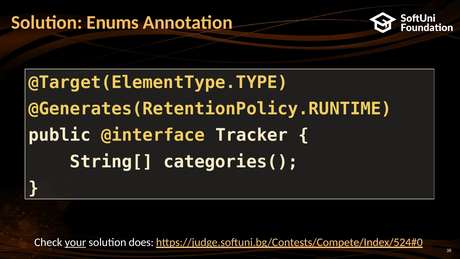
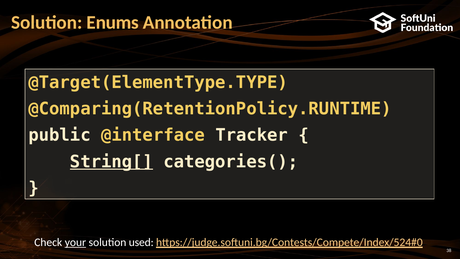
@Generates(RetentionPolicy.RUNTIME: @Generates(RetentionPolicy.RUNTIME -> @Comparing(RetentionPolicy.RUNTIME
String[ underline: none -> present
does: does -> used
